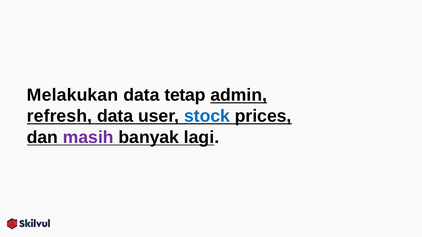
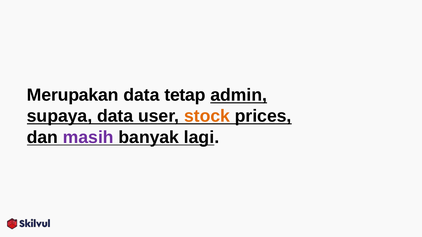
Melakukan: Melakukan -> Merupakan
refresh: refresh -> supaya
stock colour: blue -> orange
